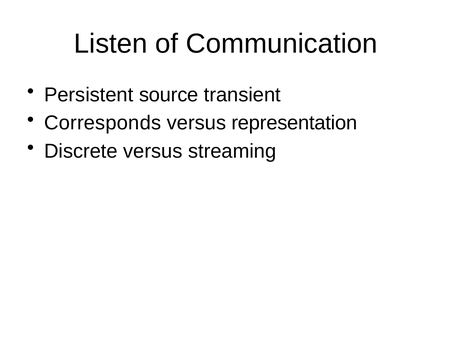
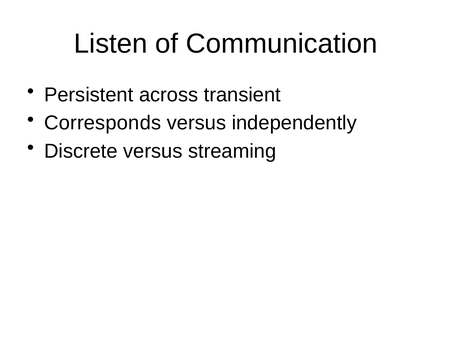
source: source -> across
representation: representation -> independently
